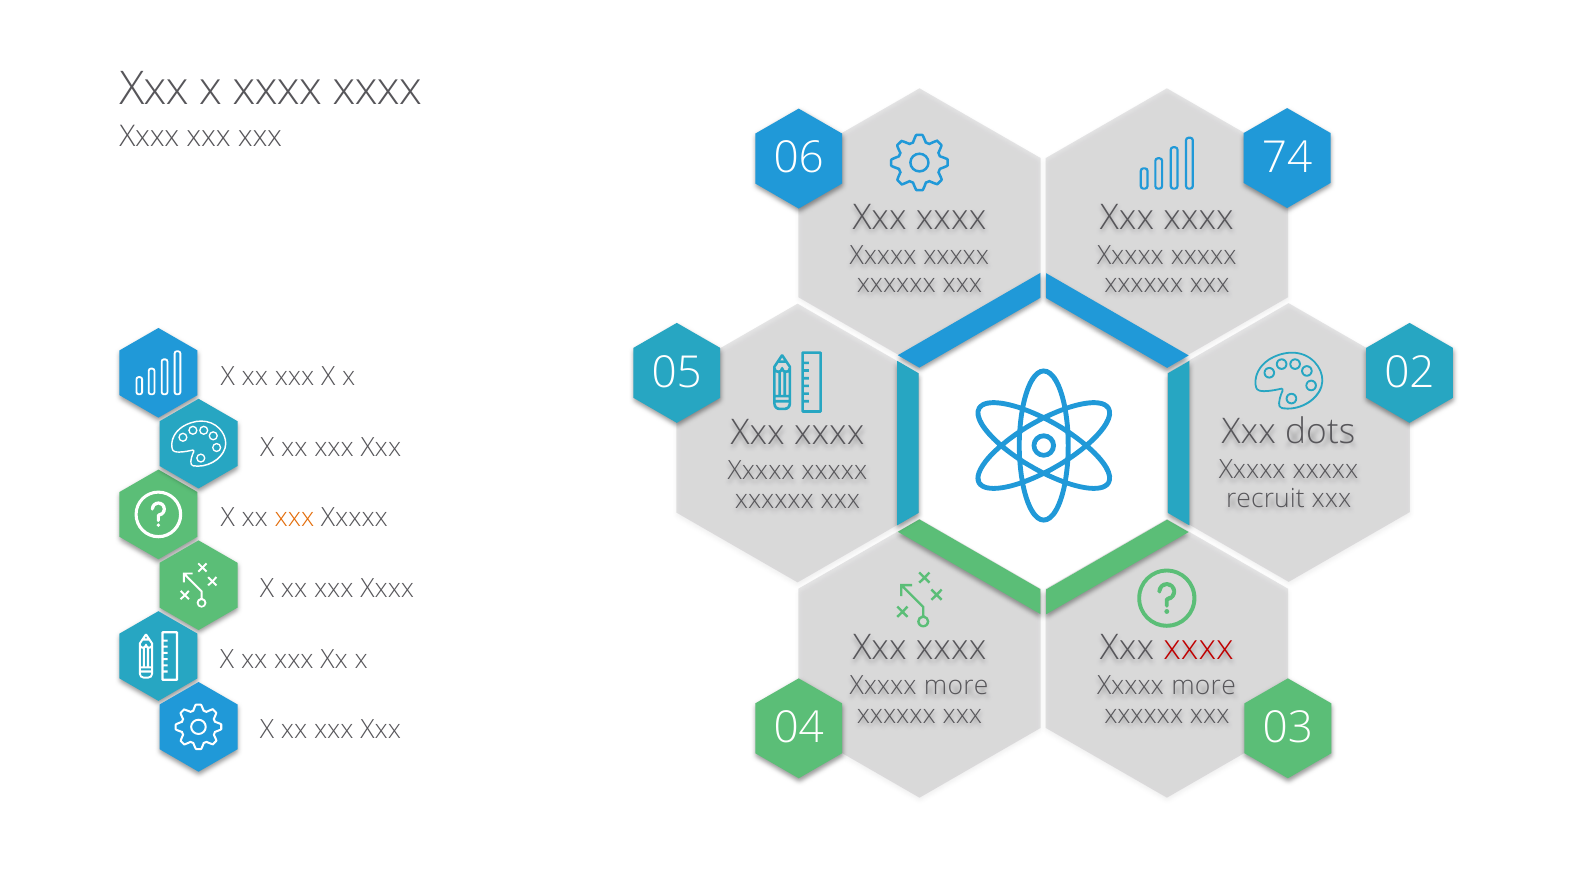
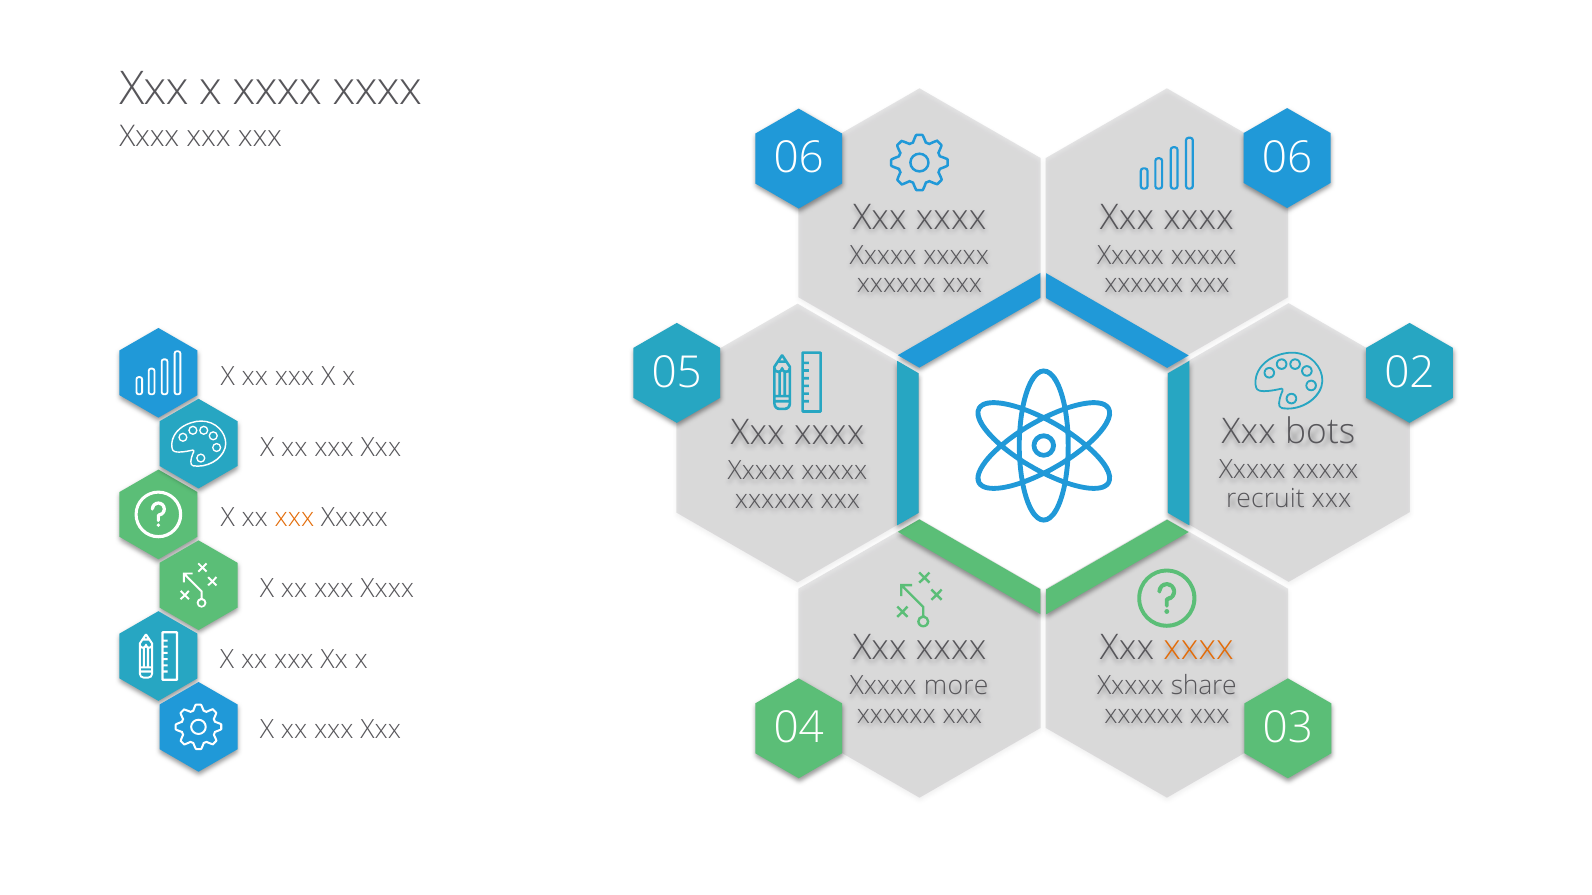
06 74: 74 -> 06
dots: dots -> bots
xxxx at (1199, 648) colour: red -> orange
more at (1204, 686): more -> share
